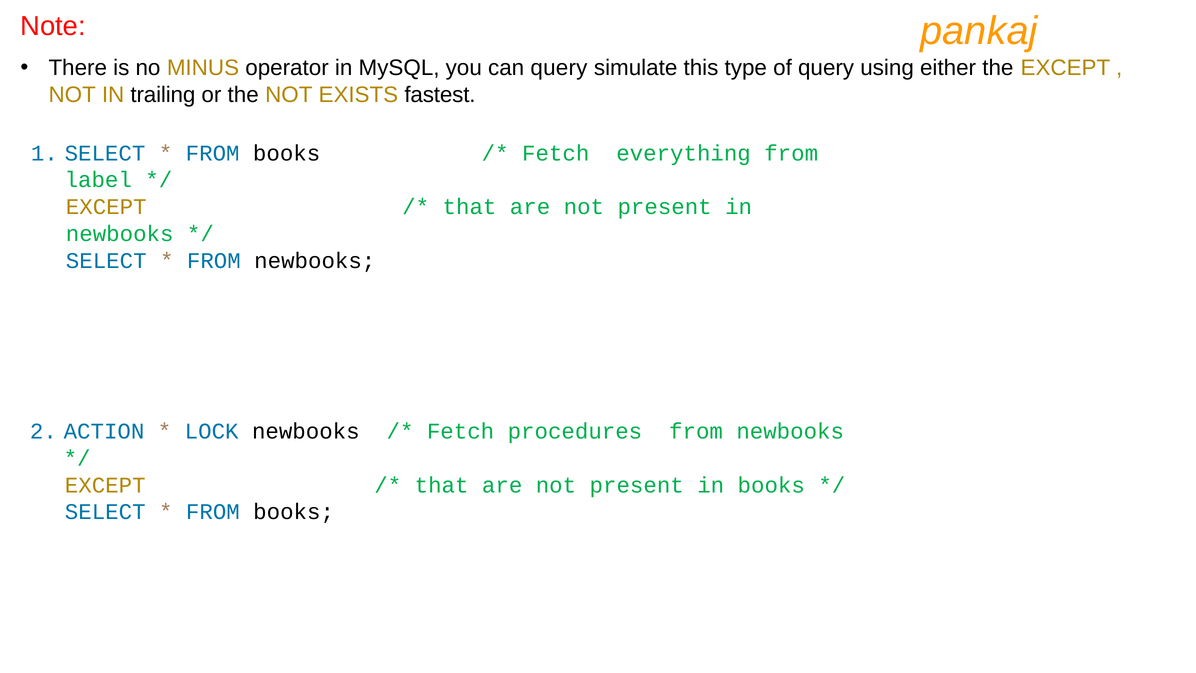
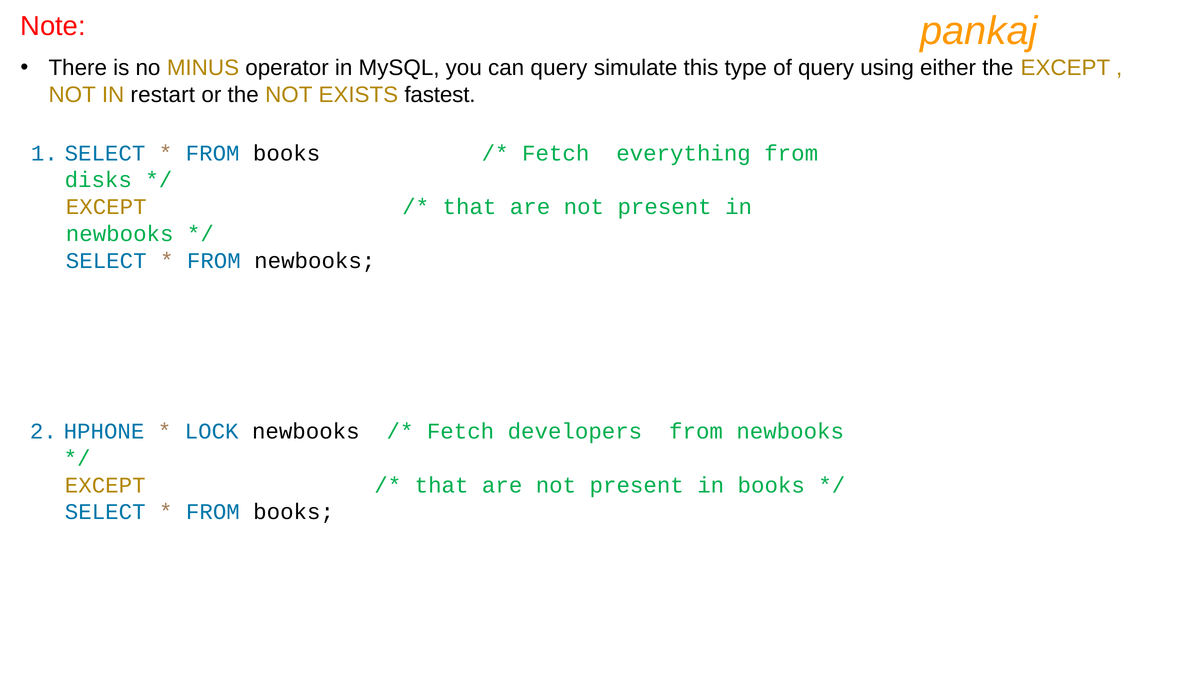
trailing: trailing -> restart
label: label -> disks
ACTION: ACTION -> HPHONE
procedures: procedures -> developers
